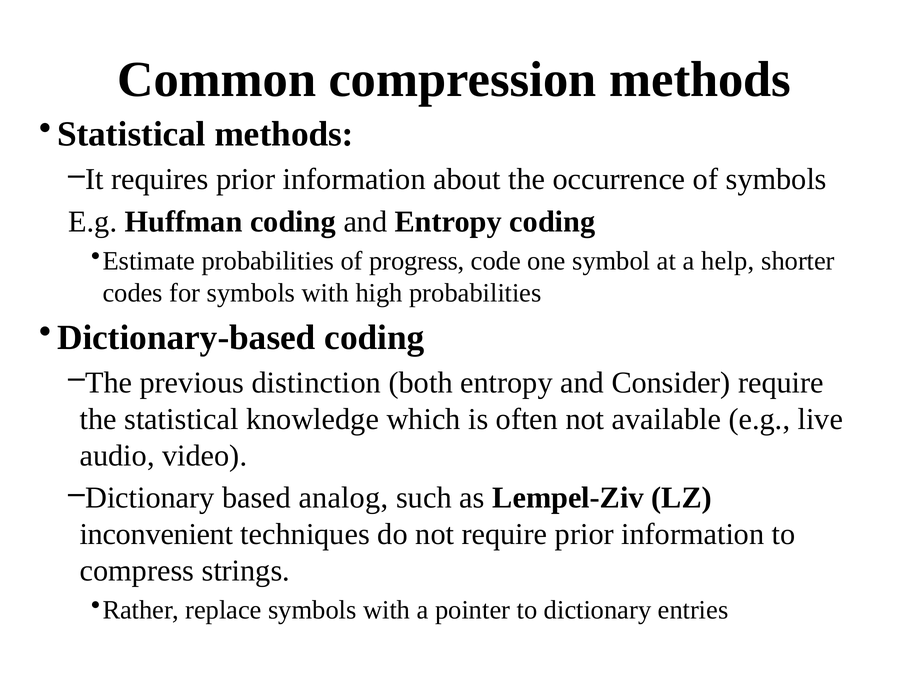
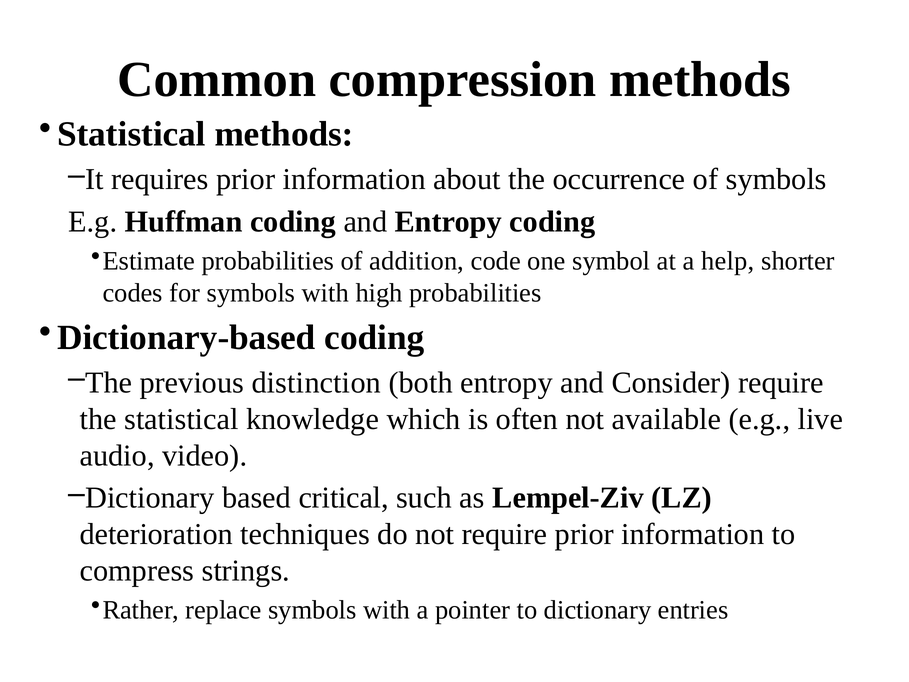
progress: progress -> addition
analog: analog -> critical
inconvenient: inconvenient -> deterioration
